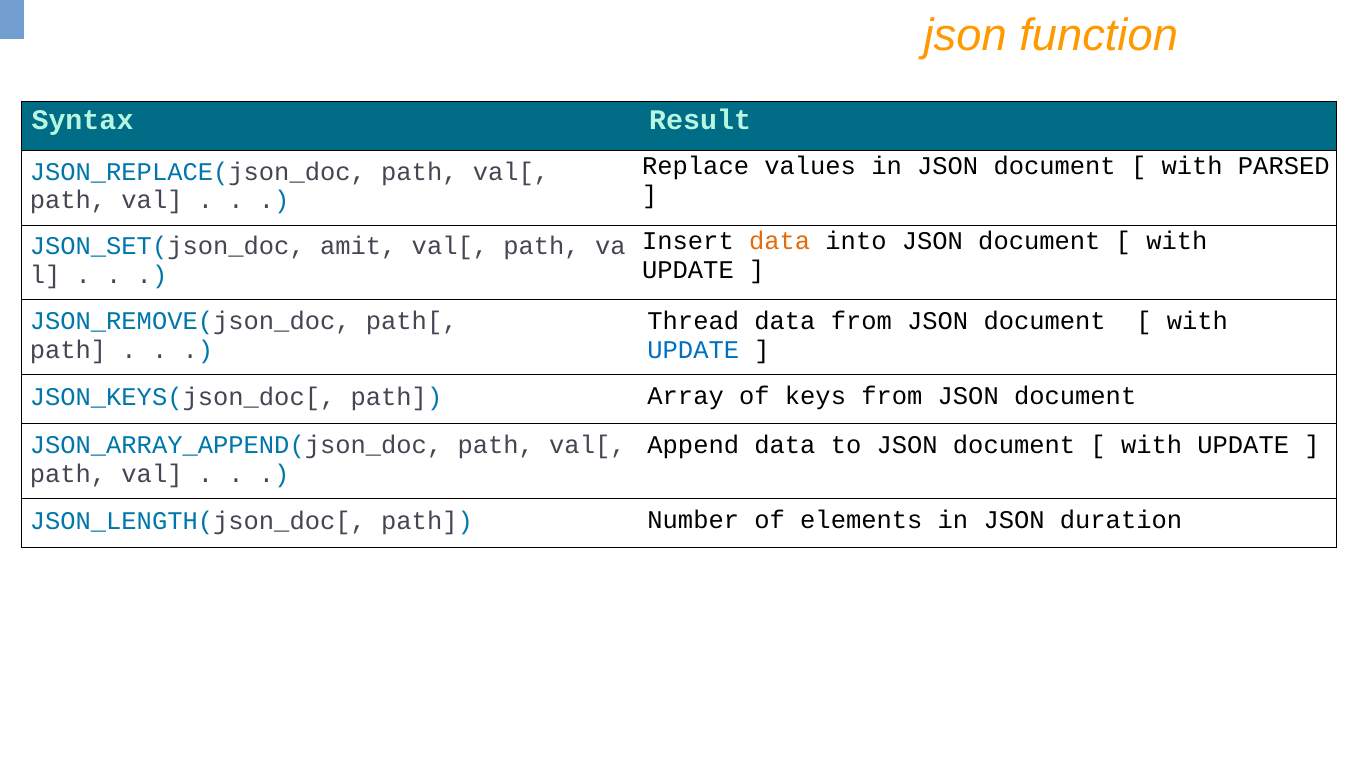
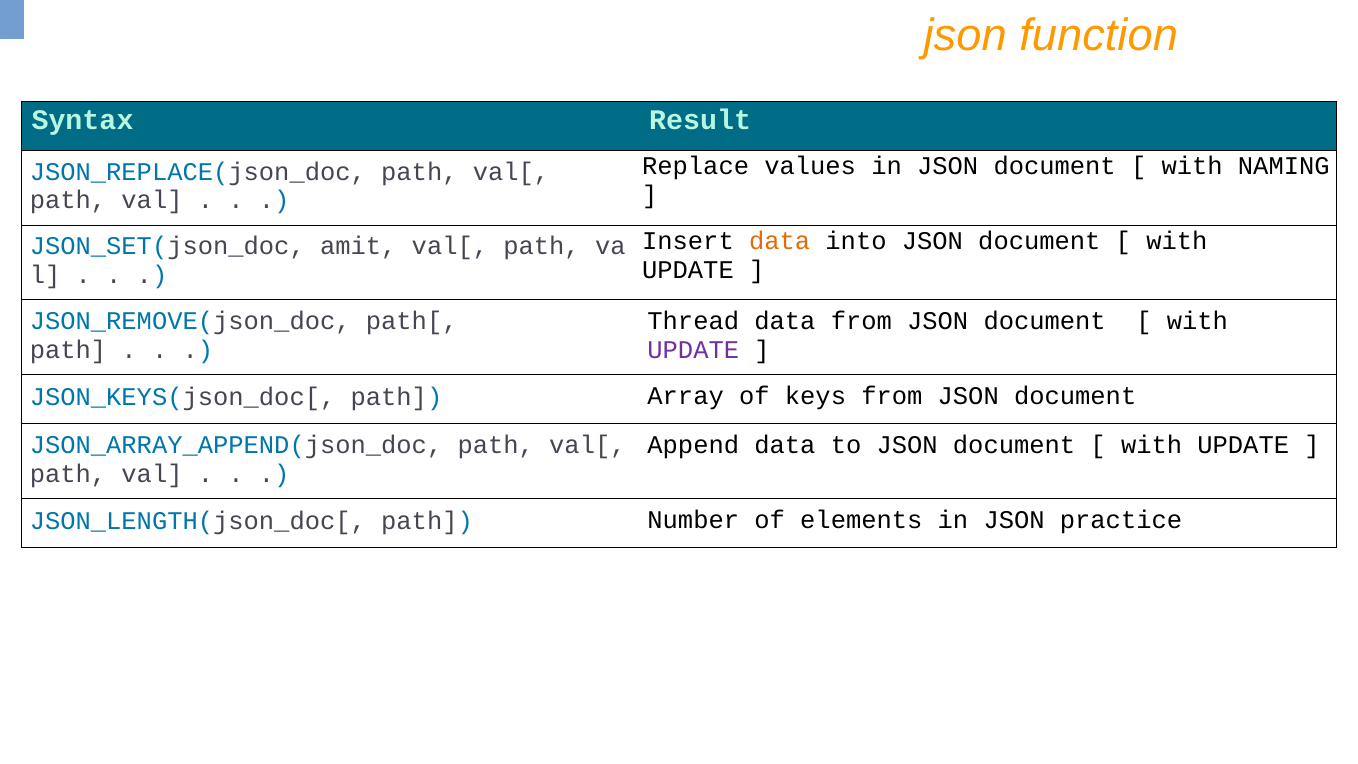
PARSED: PARSED -> NAMING
UPDATE at (693, 350) colour: blue -> purple
duration: duration -> practice
